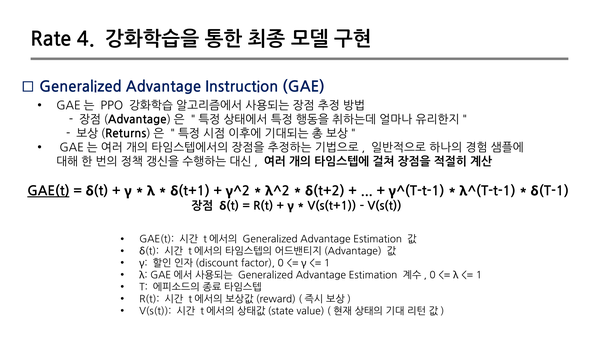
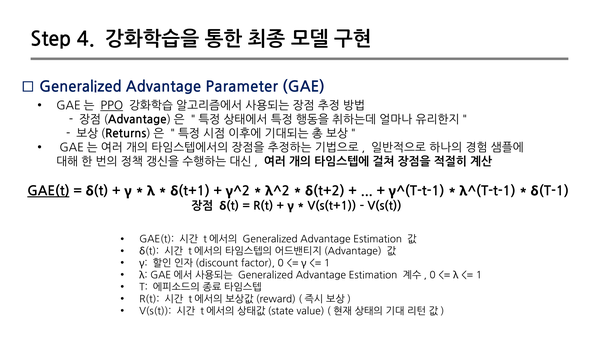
Rate: Rate -> Step
Instruction: Instruction -> Parameter
PPO underline: none -> present
